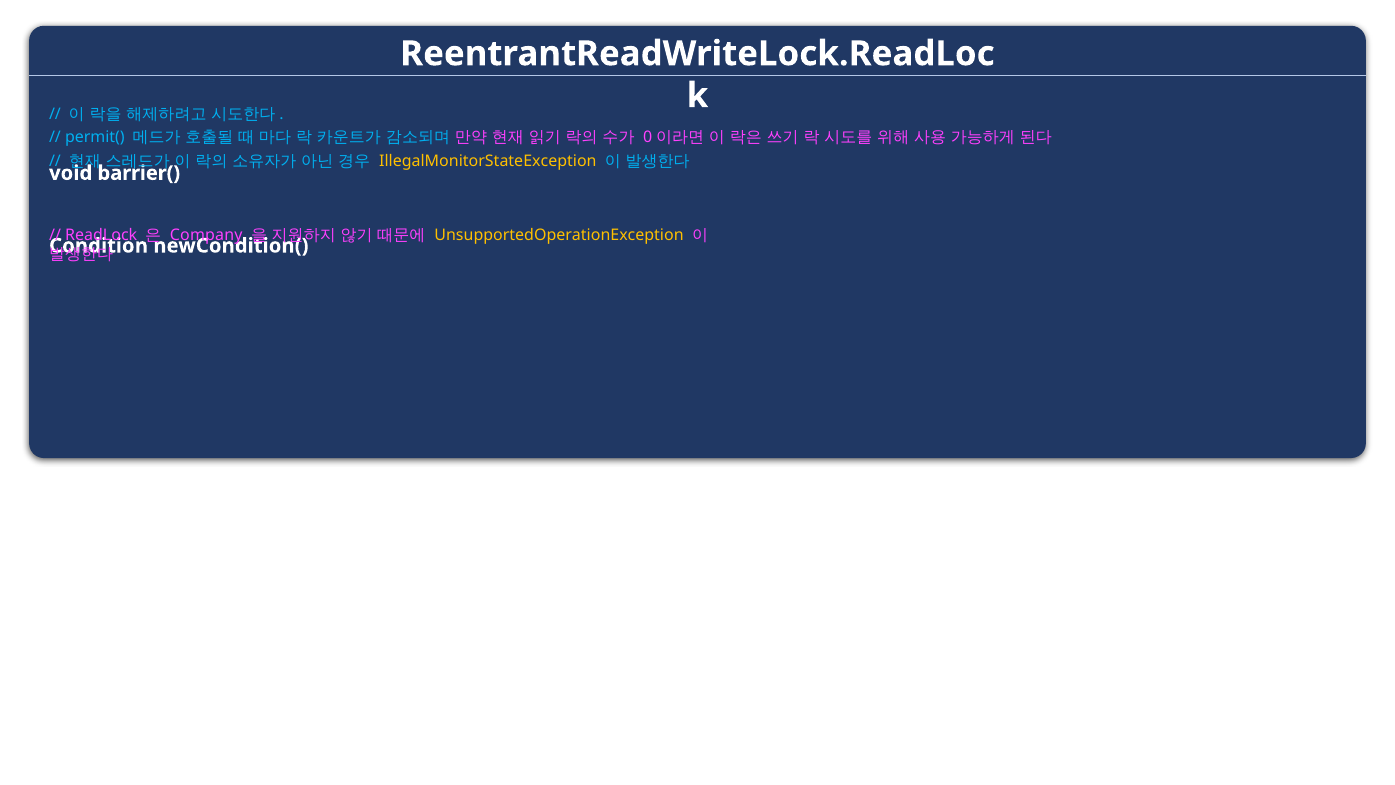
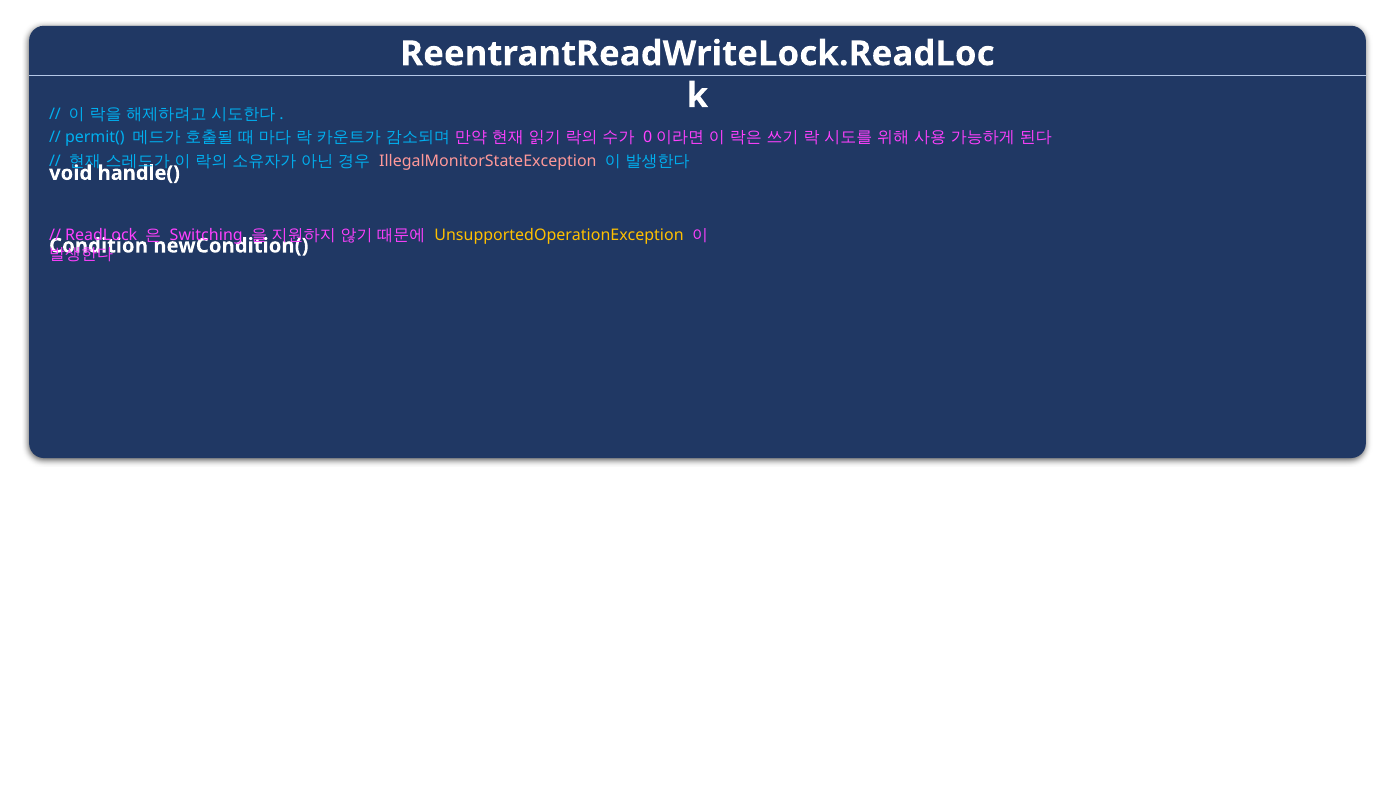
IllegalMonitorStateException colour: yellow -> pink
barrier(: barrier( -> handle(
Company: Company -> Switching
